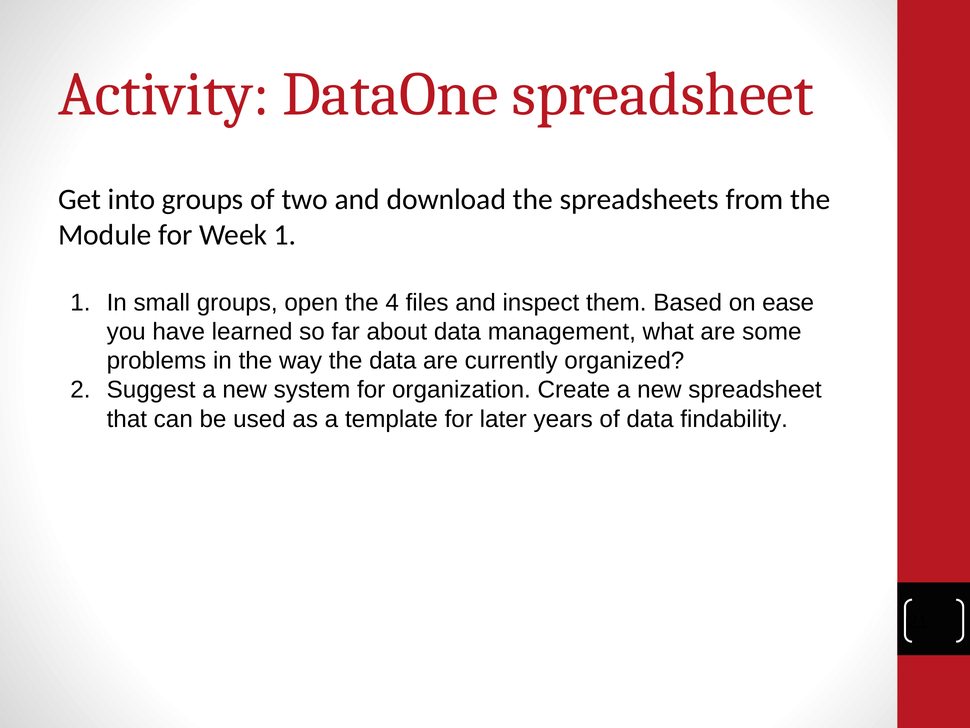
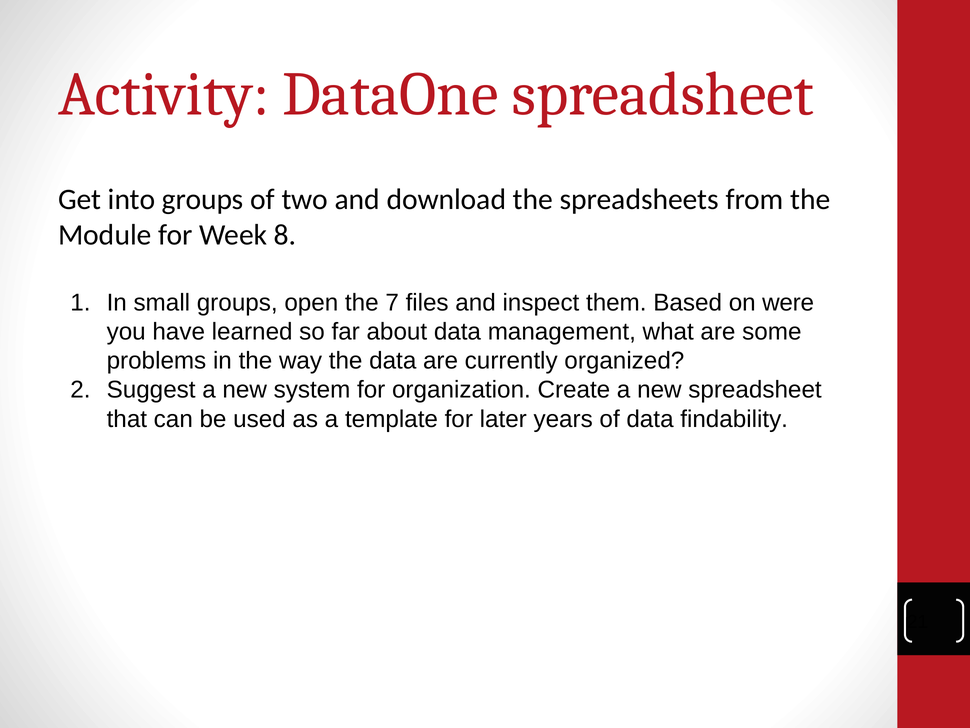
Week 1: 1 -> 8
4: 4 -> 7
ease: ease -> were
